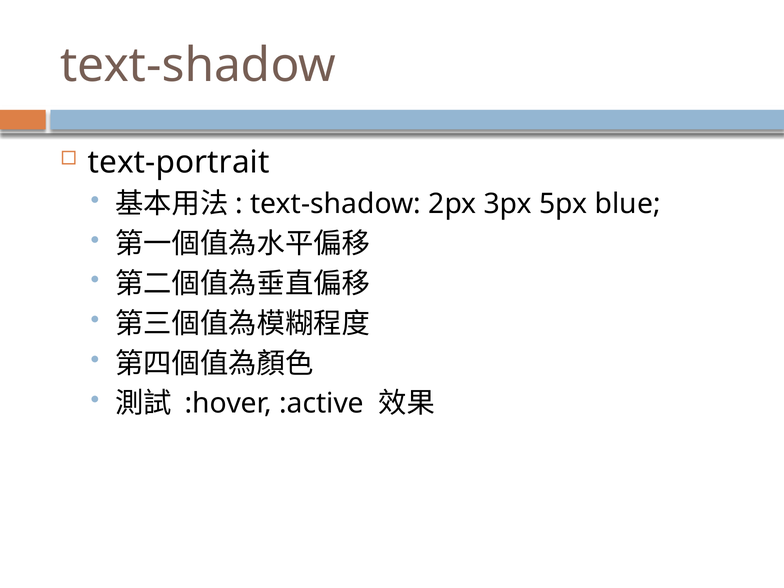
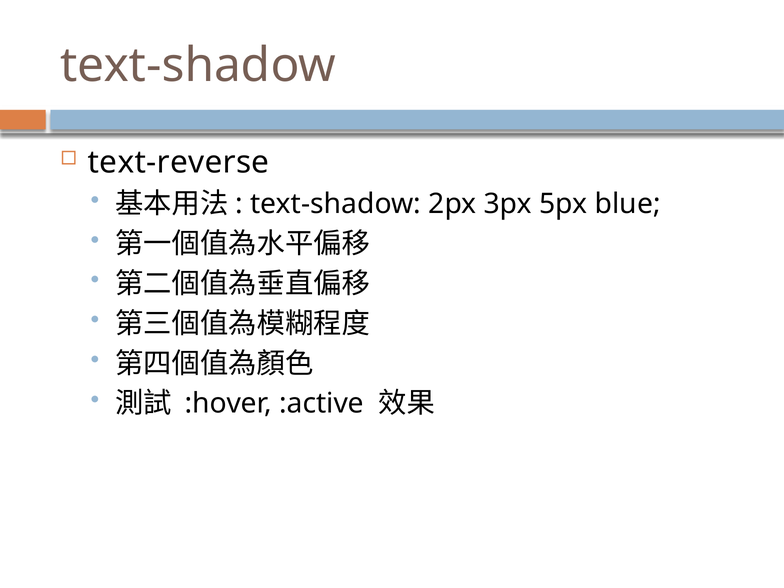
text-portrait: text-portrait -> text-reverse
